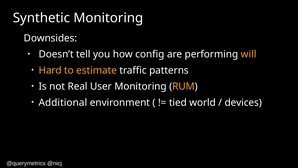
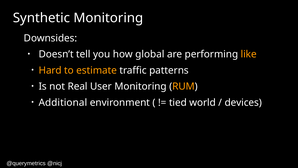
config: config -> global
will: will -> like
